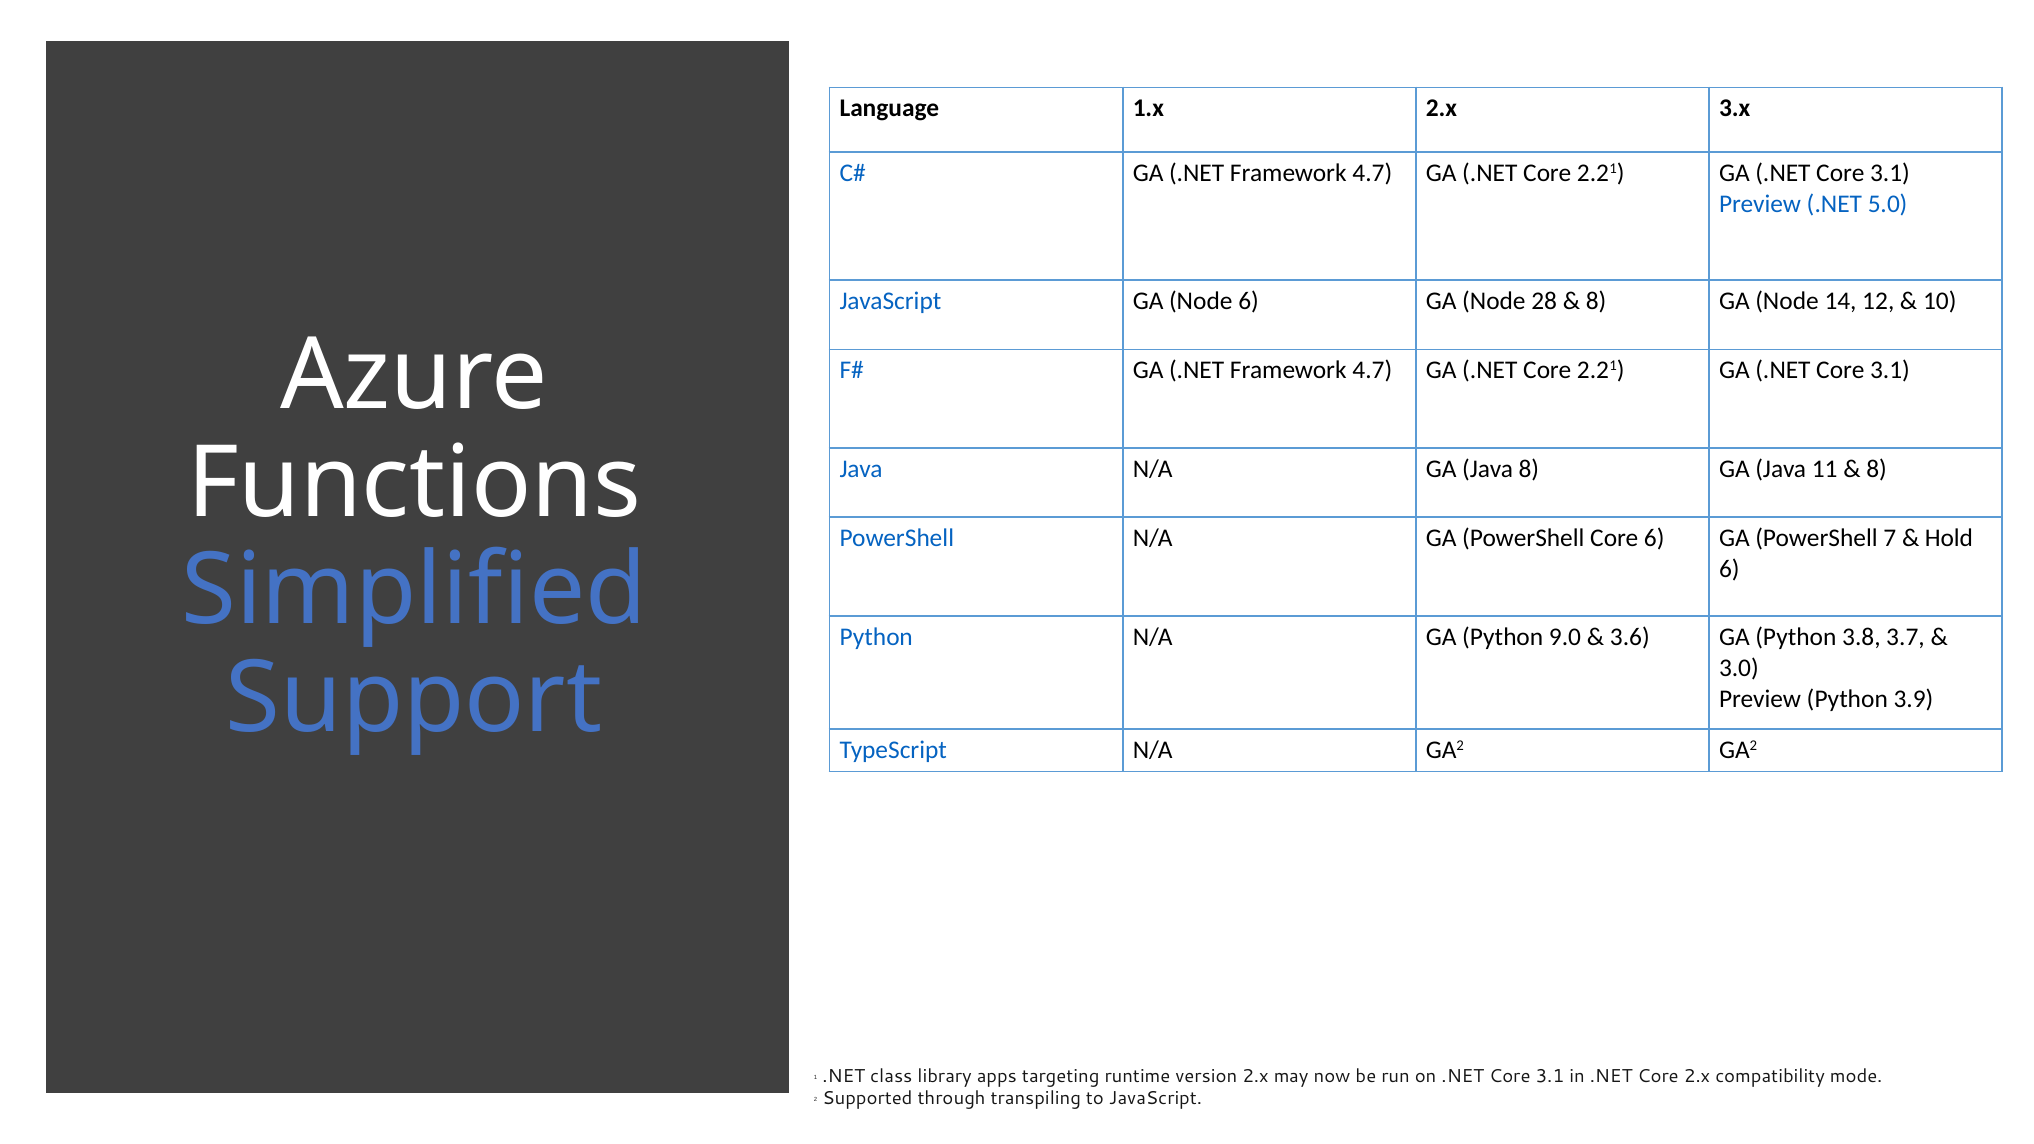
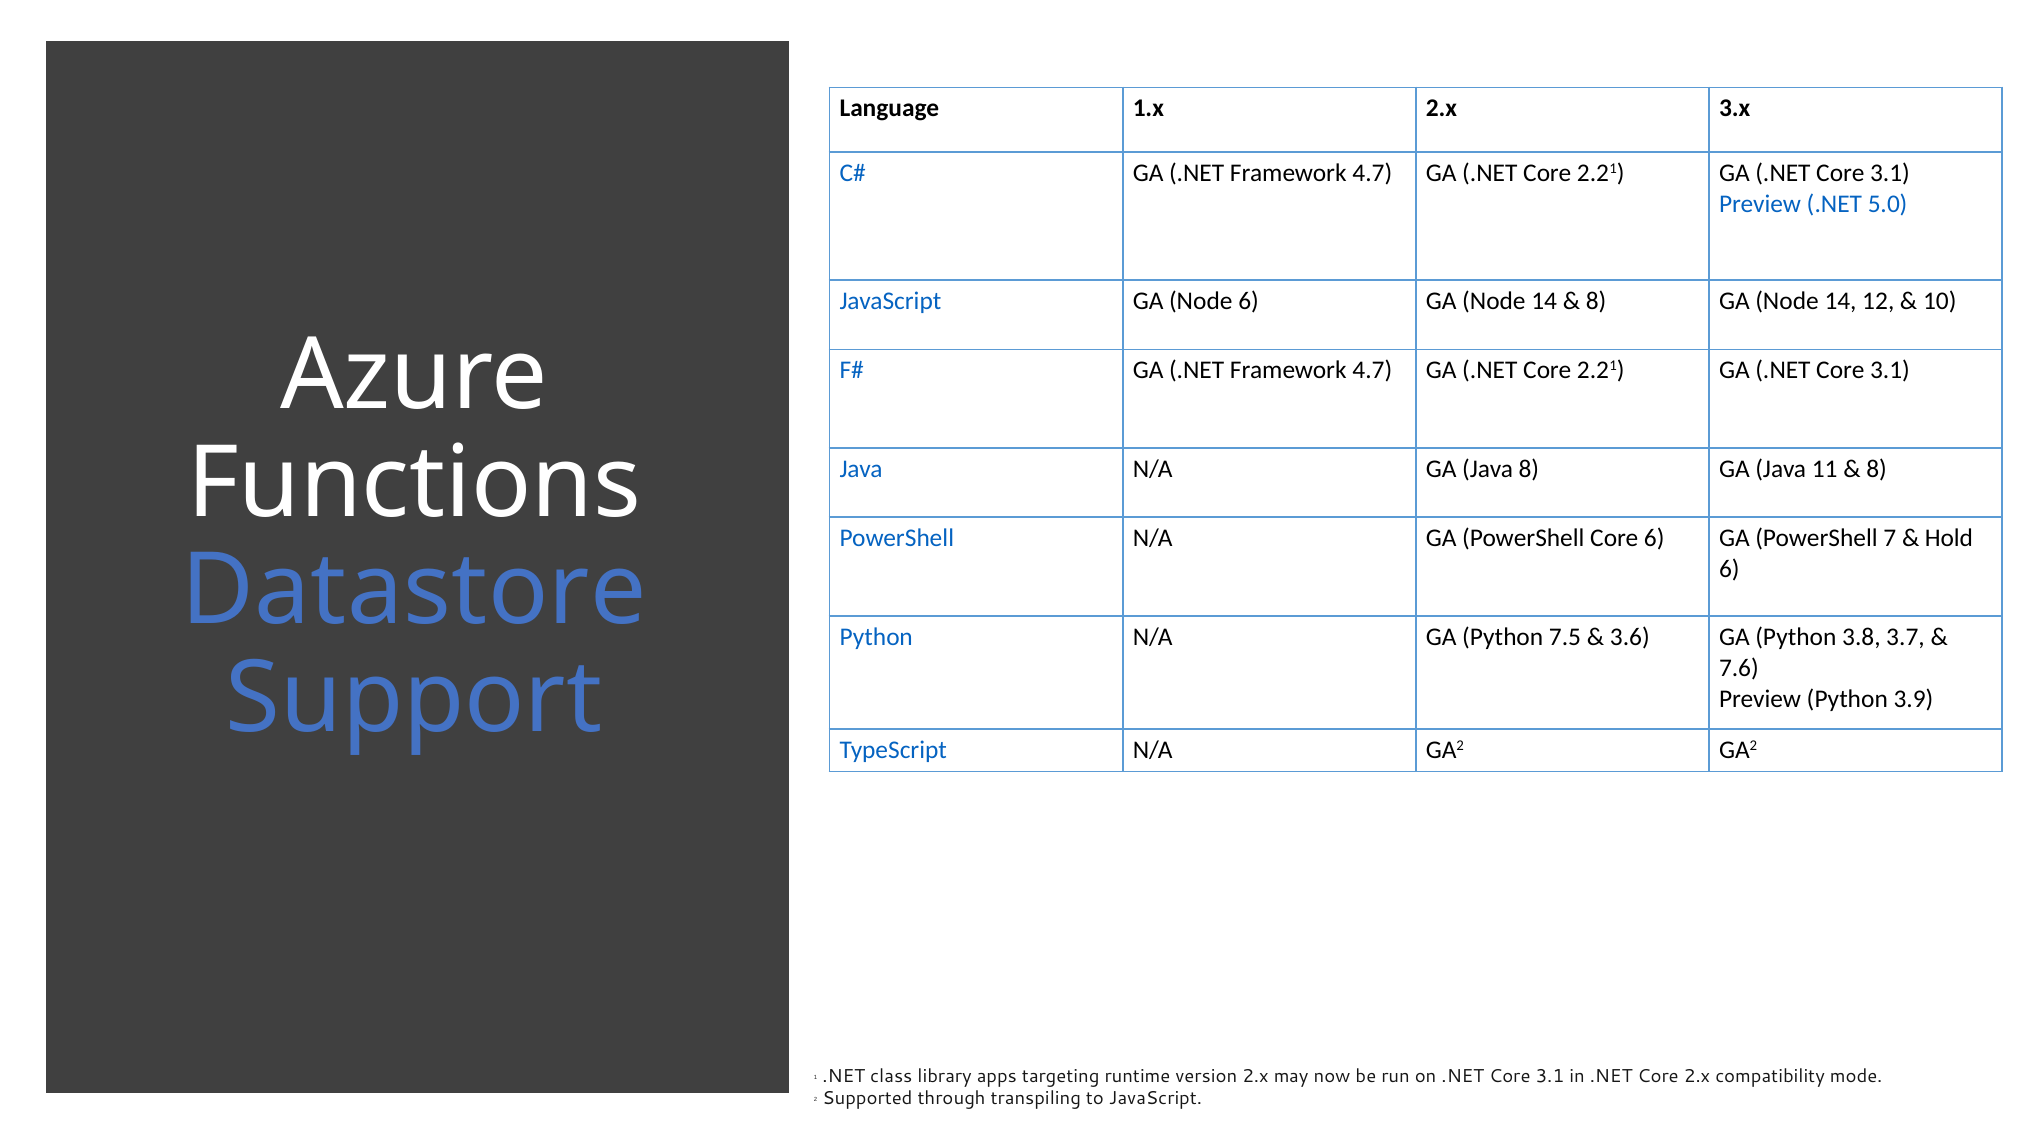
6 GA Node 28: 28 -> 14
Simplified: Simplified -> Datastore
9.0: 9.0 -> 7.5
3.0: 3.0 -> 7.6
